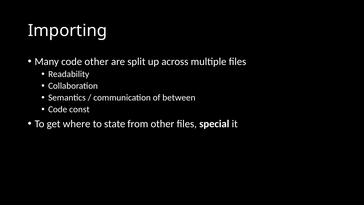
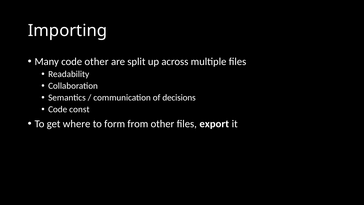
between: between -> decisions
state: state -> form
special: special -> export
